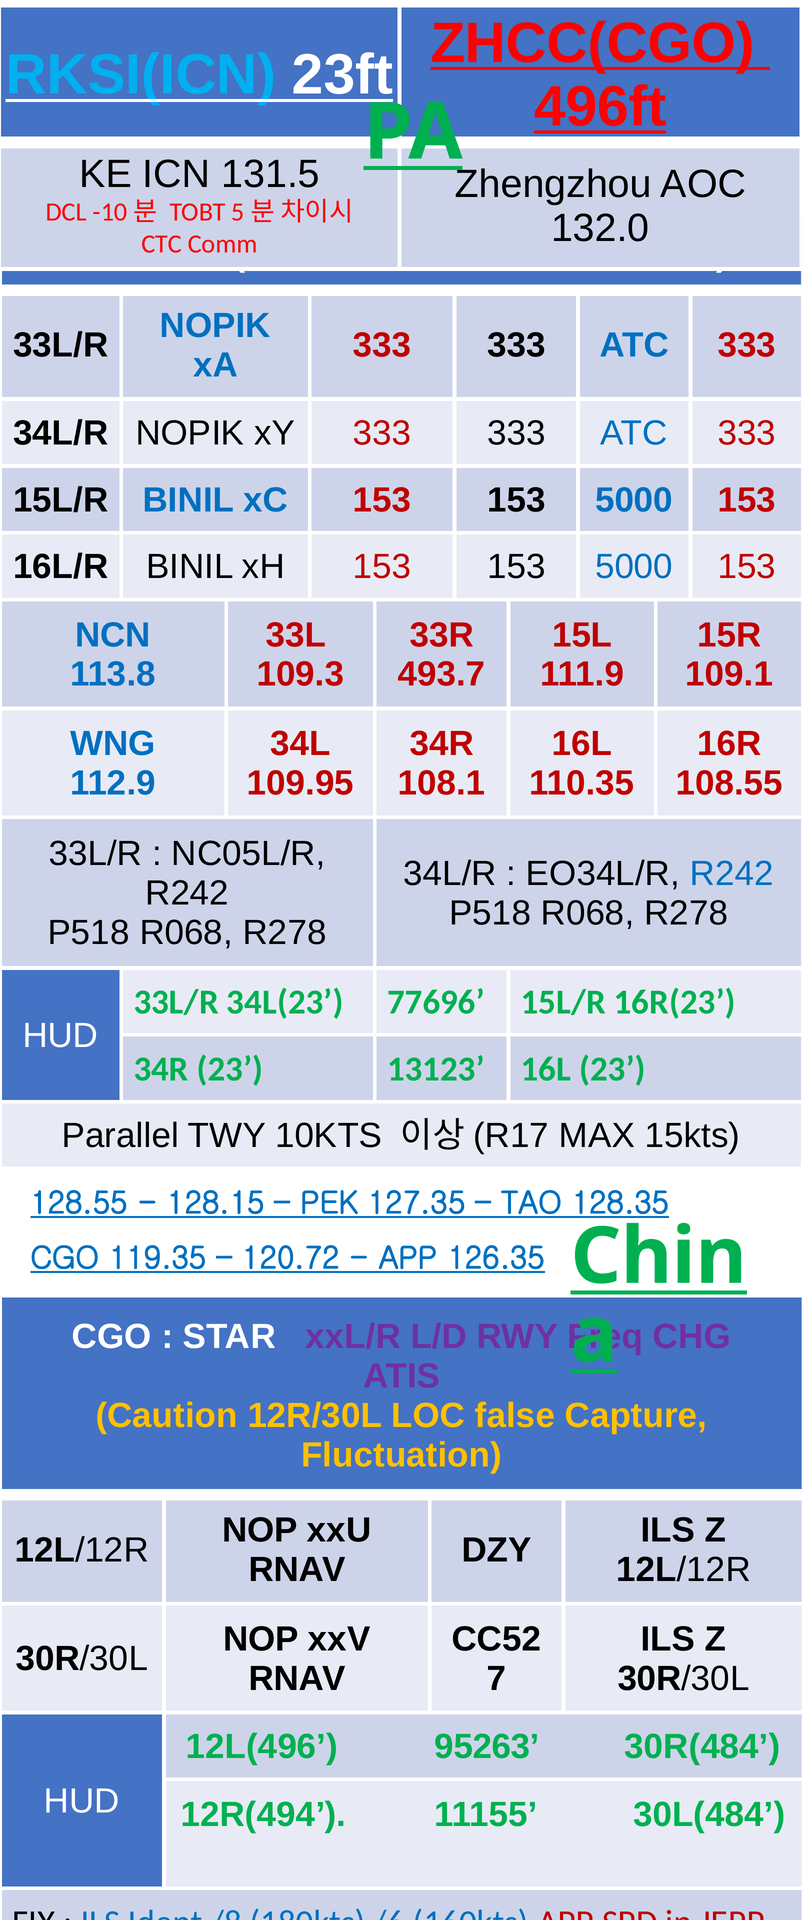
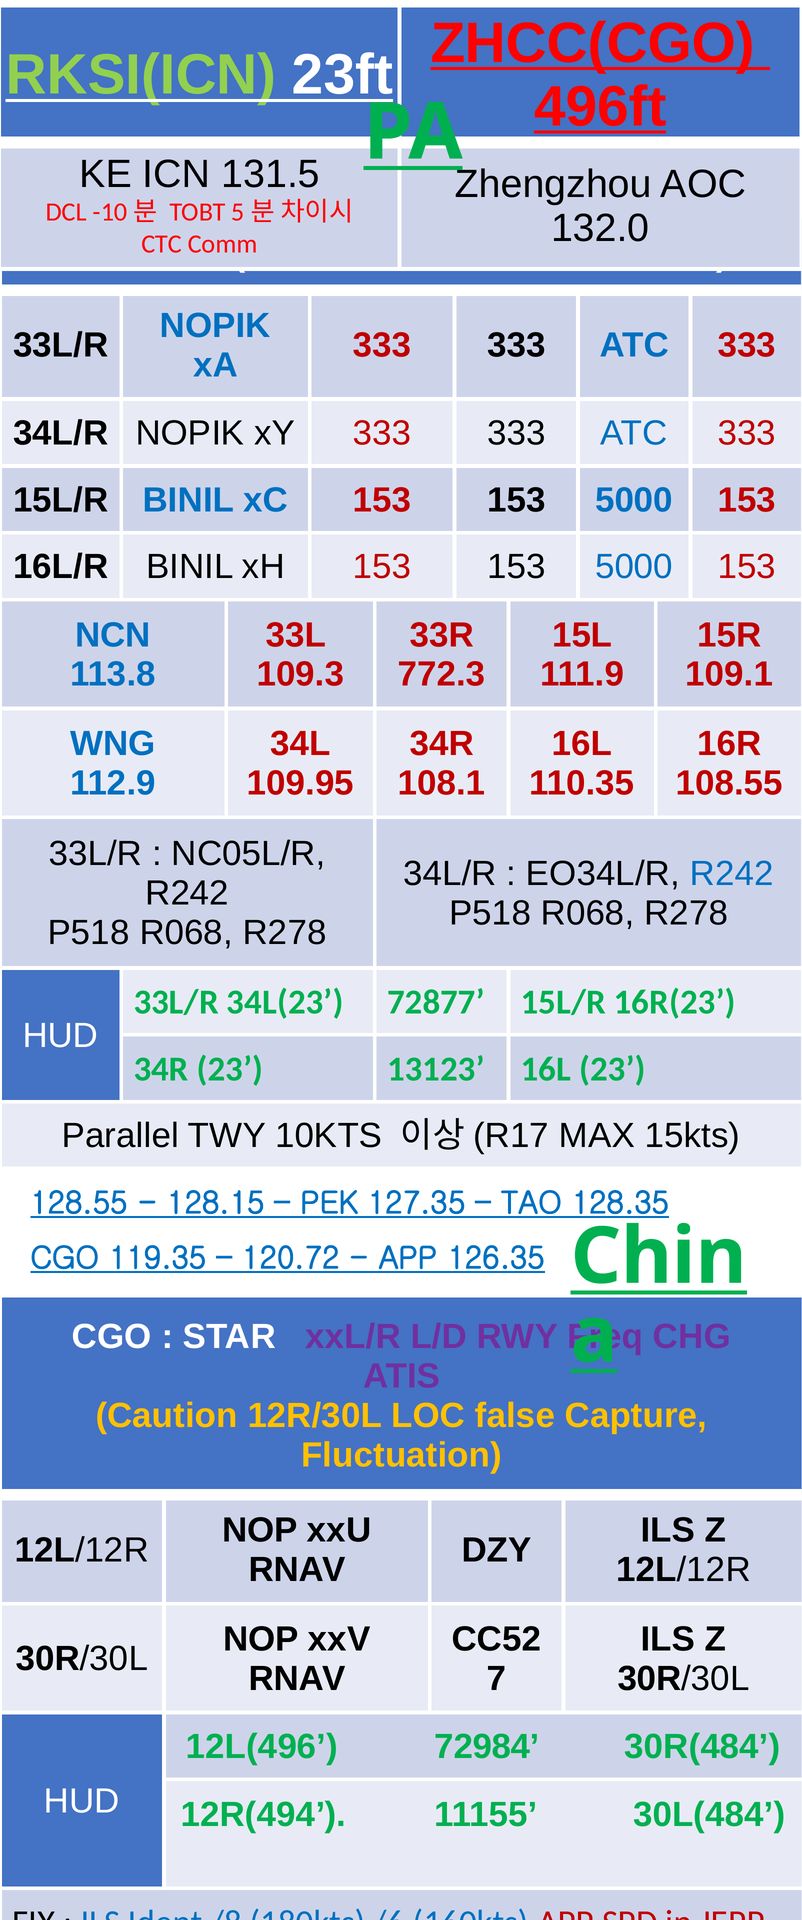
RKSI(ICN colour: light blue -> light green
493.7: 493.7 -> 772.3
77696: 77696 -> 72877
95263: 95263 -> 72984
